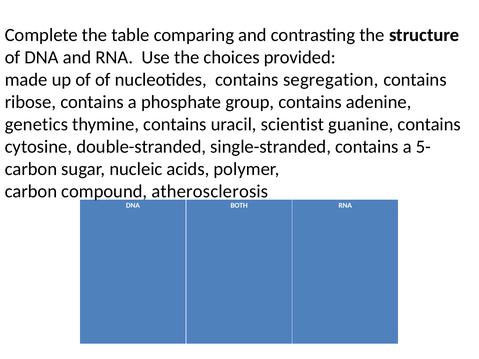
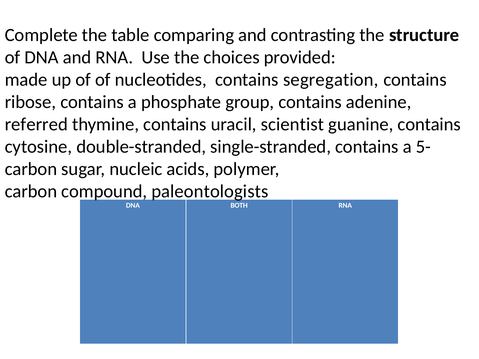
genetics: genetics -> referred
atherosclerosis: atherosclerosis -> paleontologists
